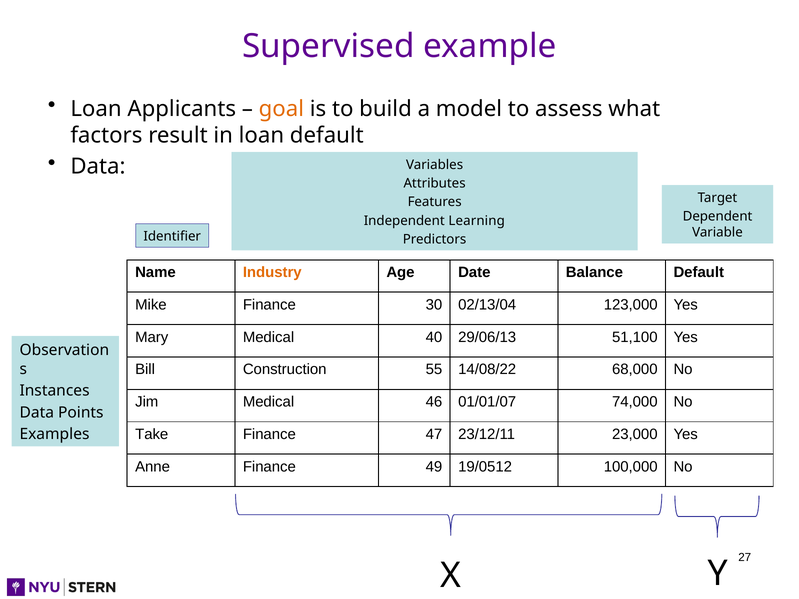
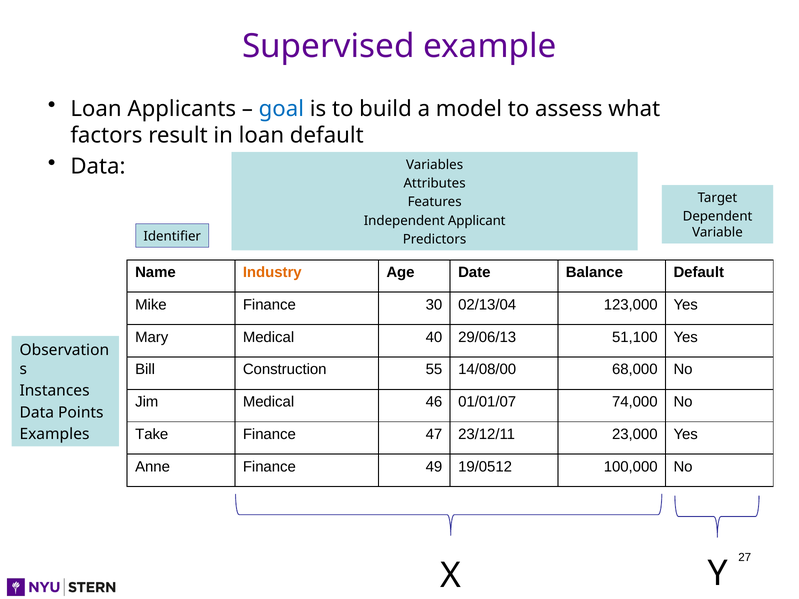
goal colour: orange -> blue
Learning: Learning -> Applicant
14/08/22: 14/08/22 -> 14/08/00
